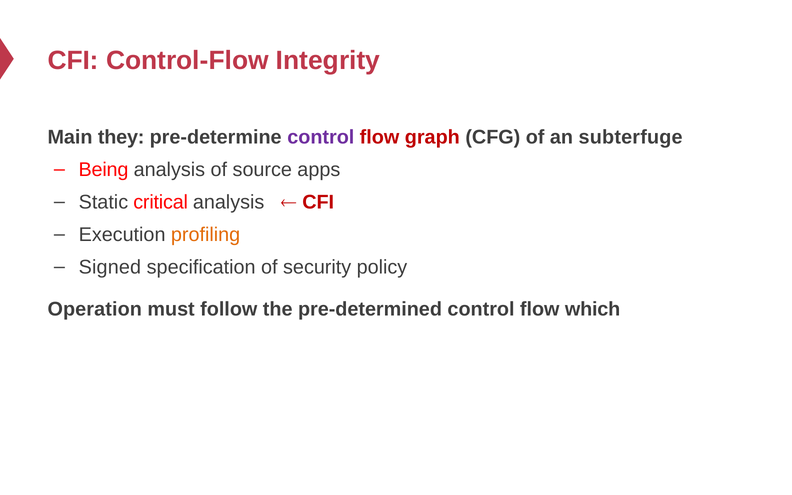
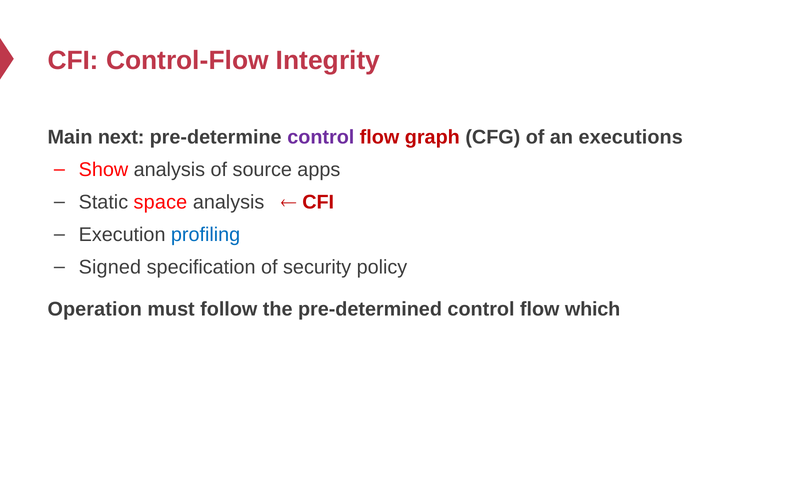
they: they -> next
subterfuge: subterfuge -> executions
Being: Being -> Show
critical: critical -> space
profiling colour: orange -> blue
